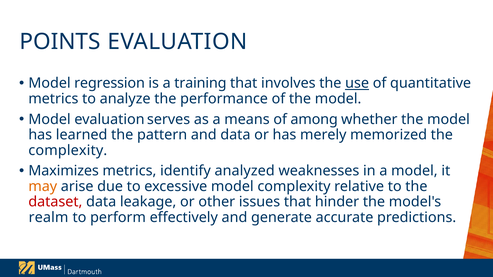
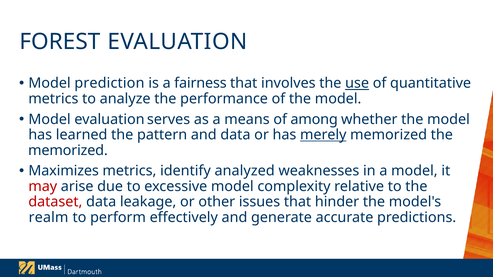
POINTS: POINTS -> FOREST
regression: regression -> prediction
training: training -> fairness
merely underline: none -> present
complexity at (68, 150): complexity -> memorized
may colour: orange -> red
